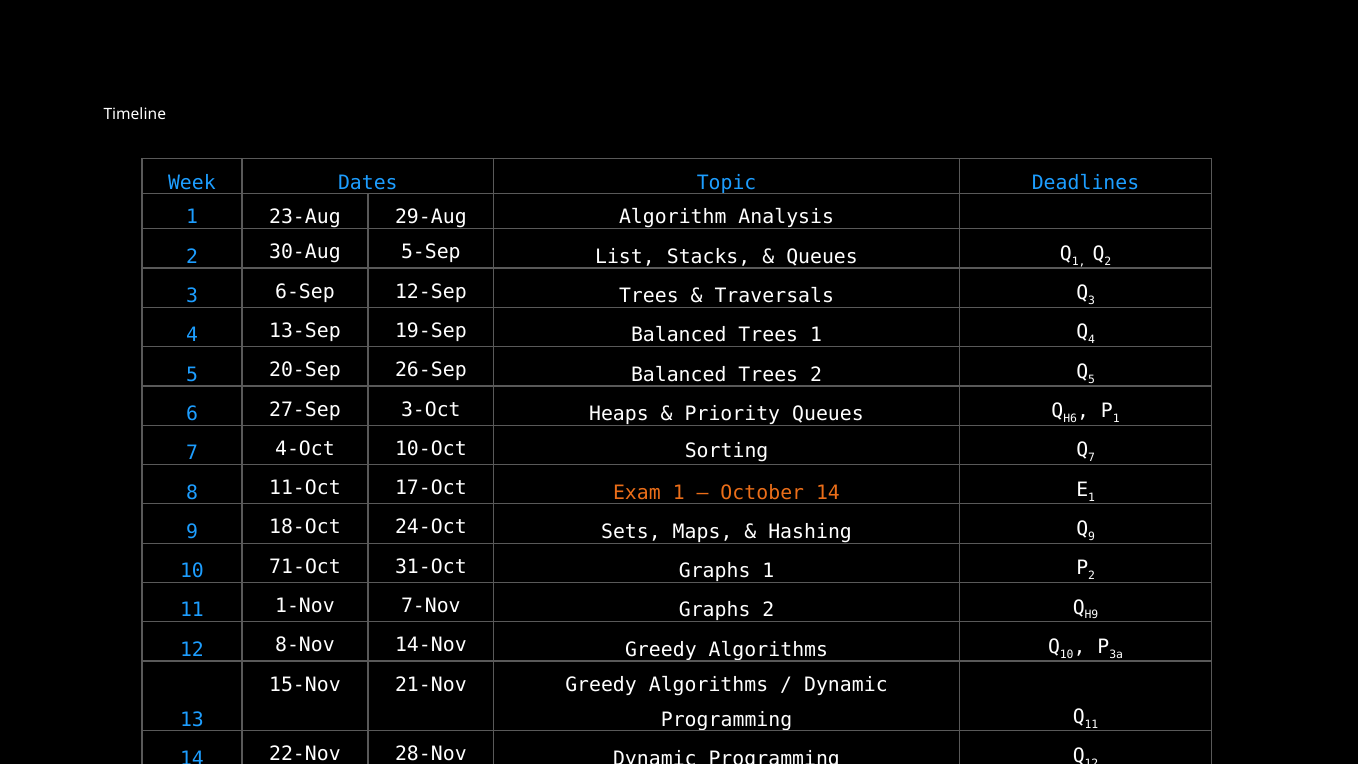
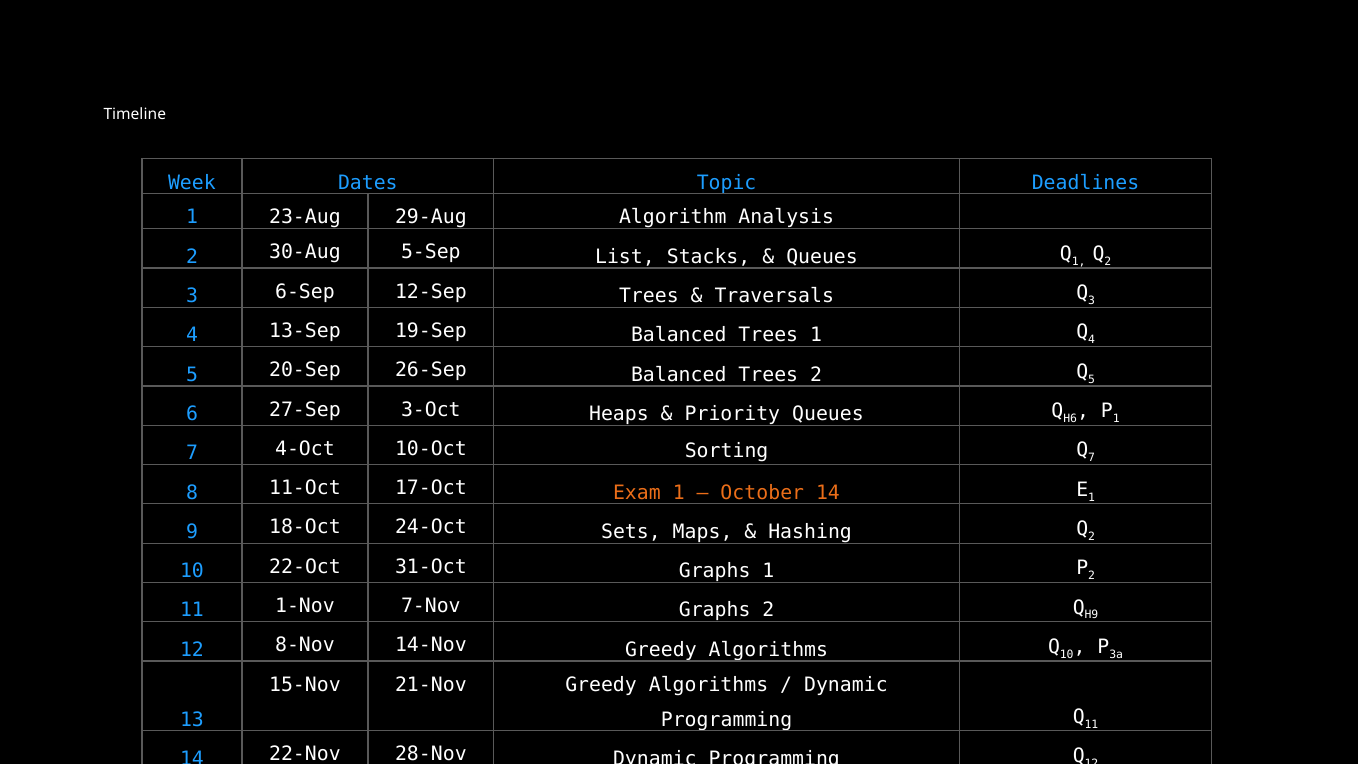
9 at (1092, 537): 9 -> 2
71-Oct: 71-Oct -> 22-Oct
